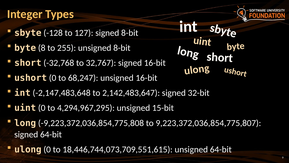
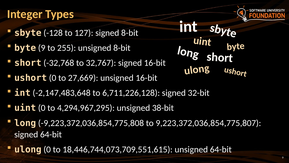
byte 8: 8 -> 9
68,247: 68,247 -> 27,669
2,142,483,647: 2,142,483,647 -> 6,711,226,128
15-bit: 15-bit -> 38-bit
